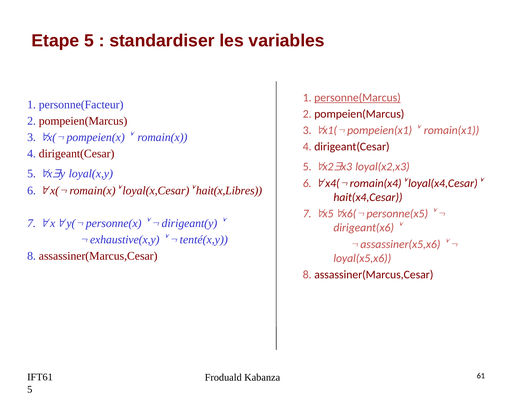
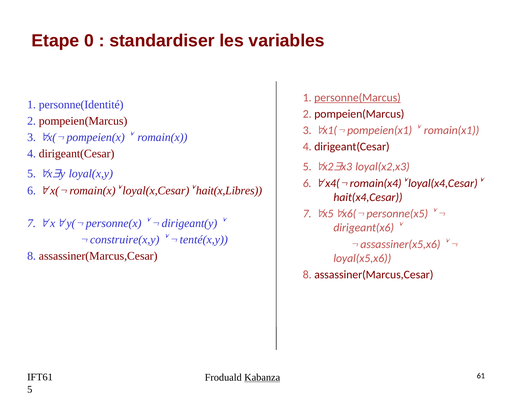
Etape 5: 5 -> 0
personne(Facteur: personne(Facteur -> personne(Identité
exhaustive(x,y: exhaustive(x,y -> construire(x,y
Kabanza underline: none -> present
